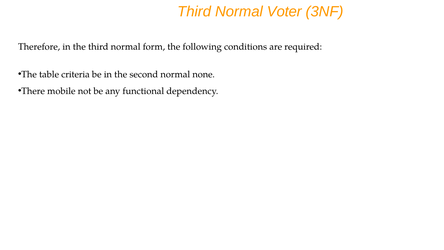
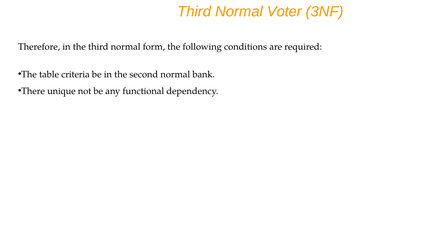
none: none -> bank
mobile: mobile -> unique
